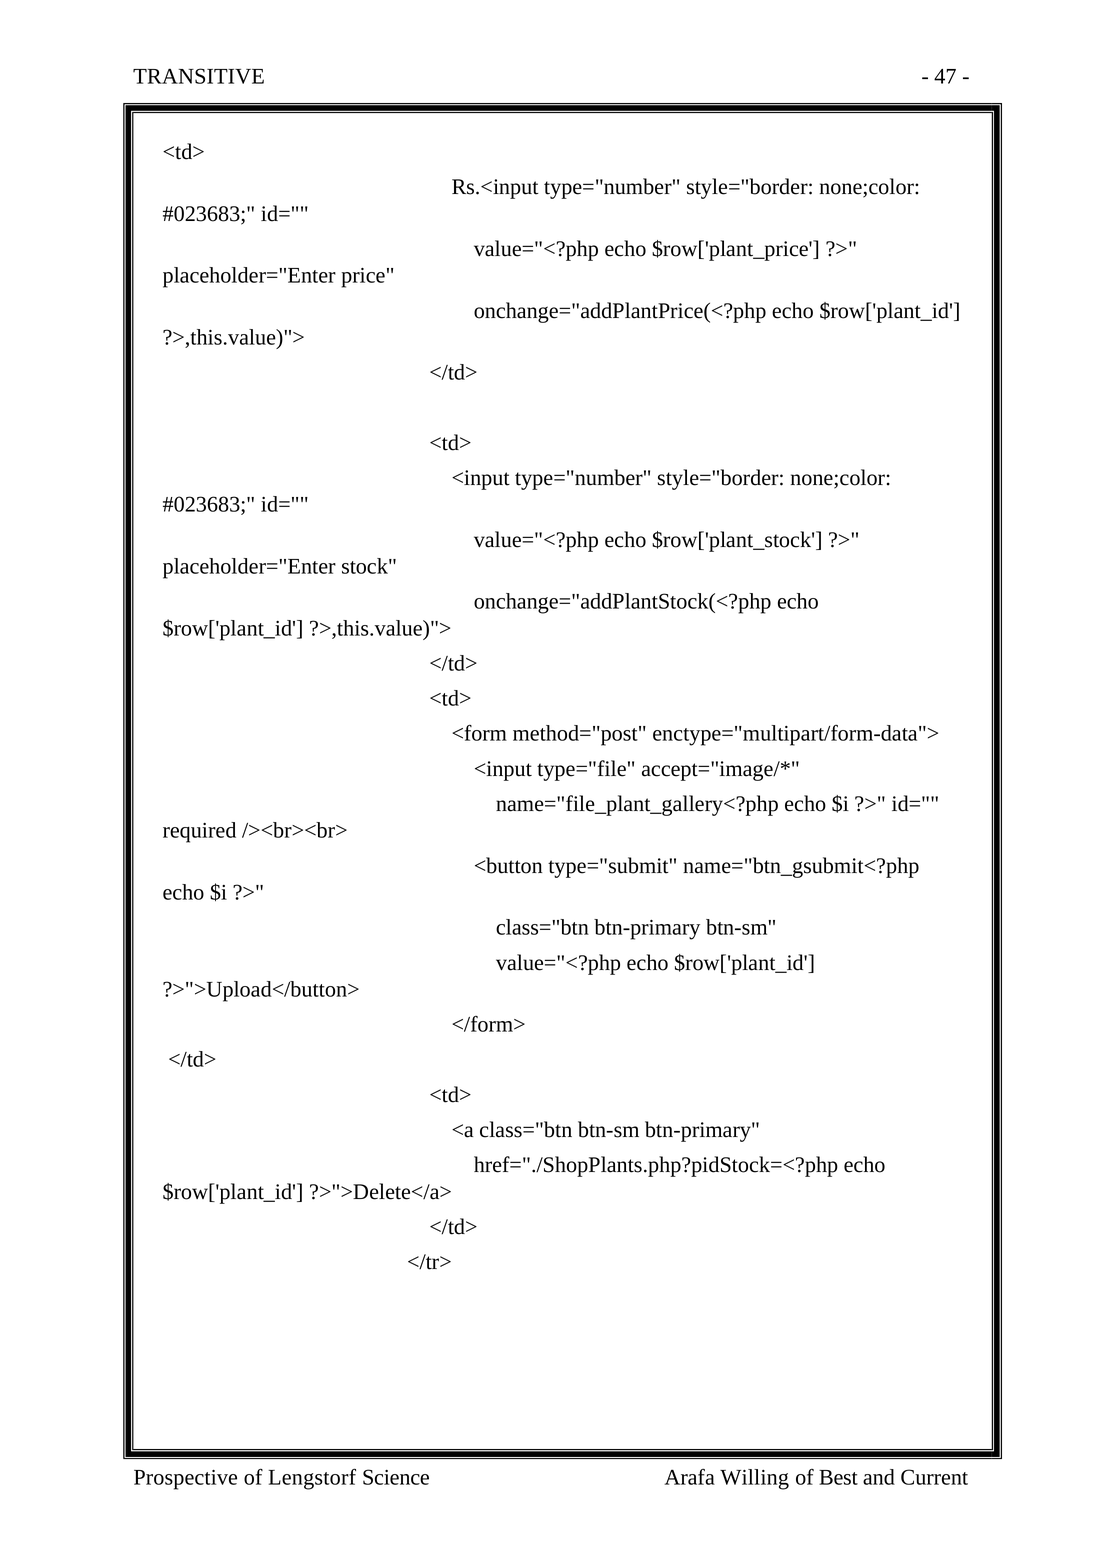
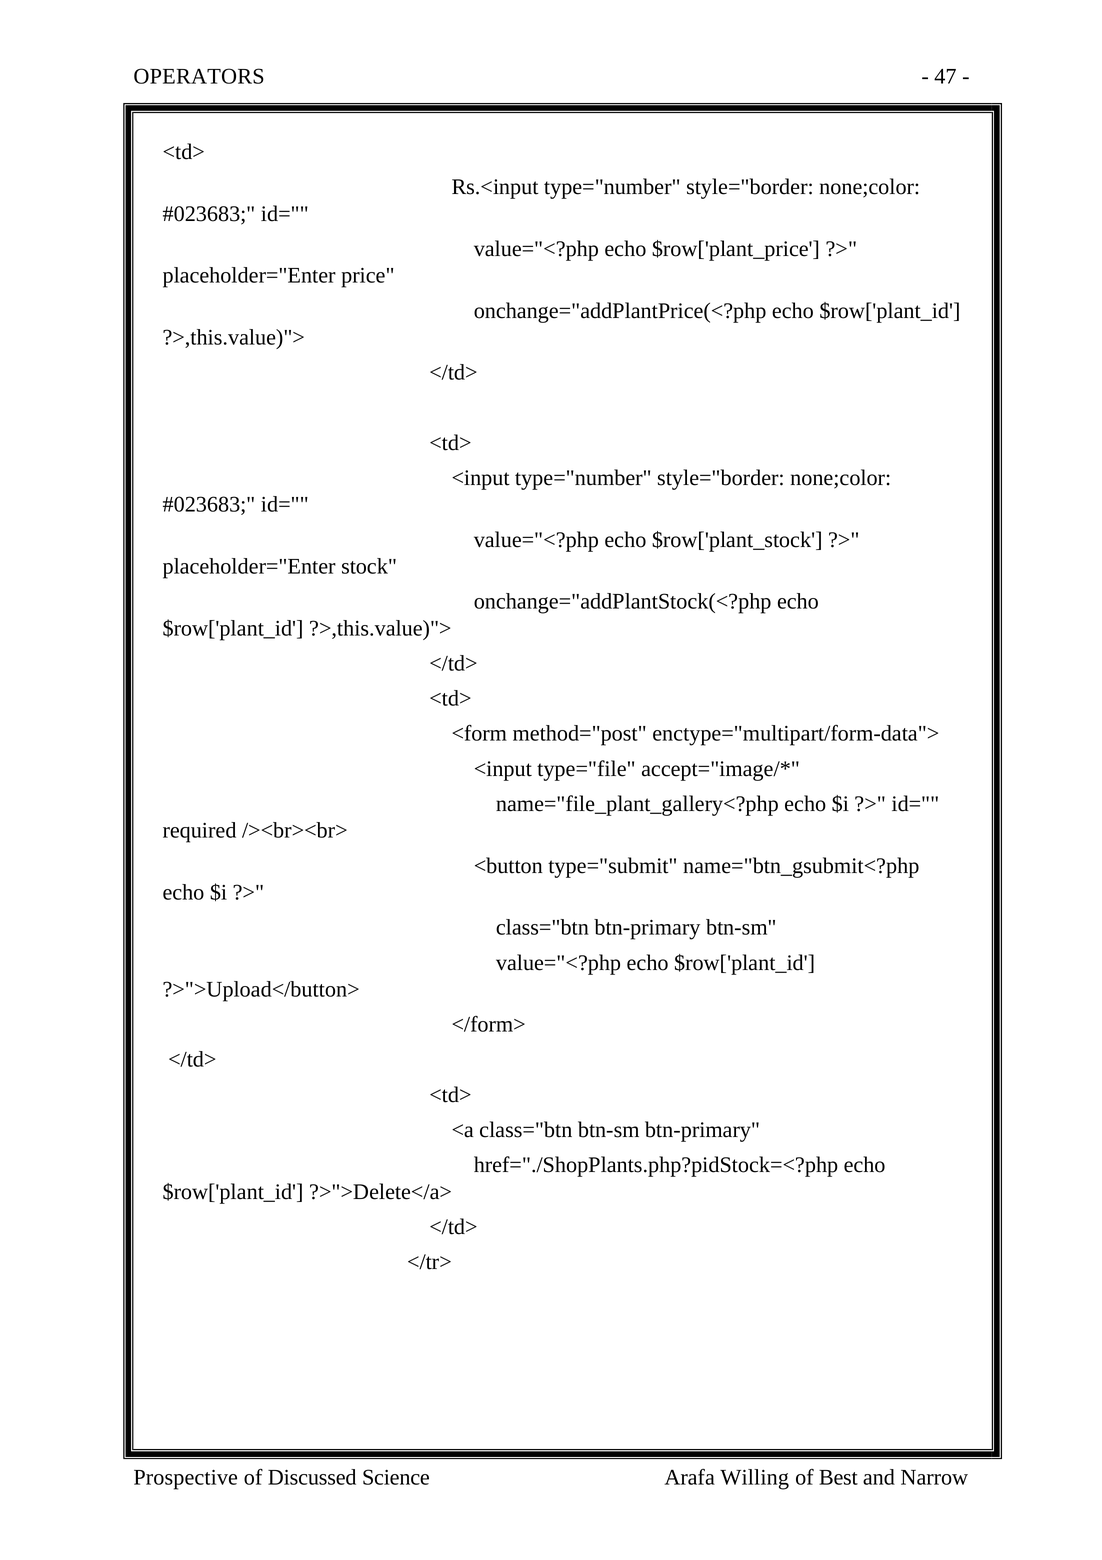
TRANSITIVE: TRANSITIVE -> OPERATORS
Lengstorf: Lengstorf -> Discussed
Current: Current -> Narrow
